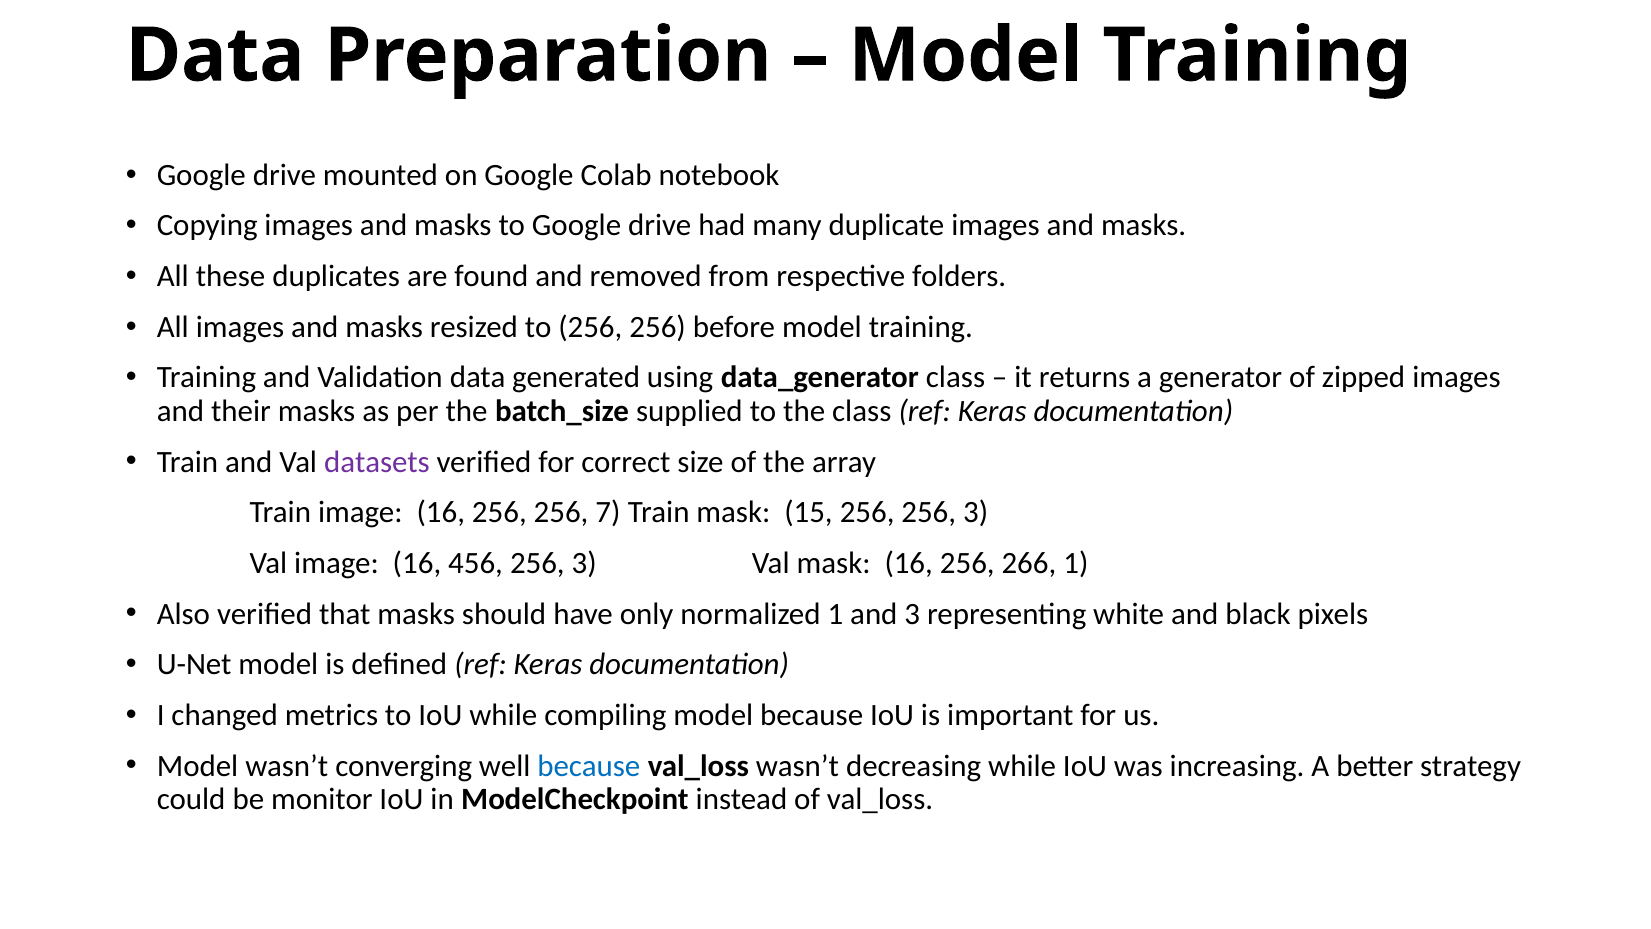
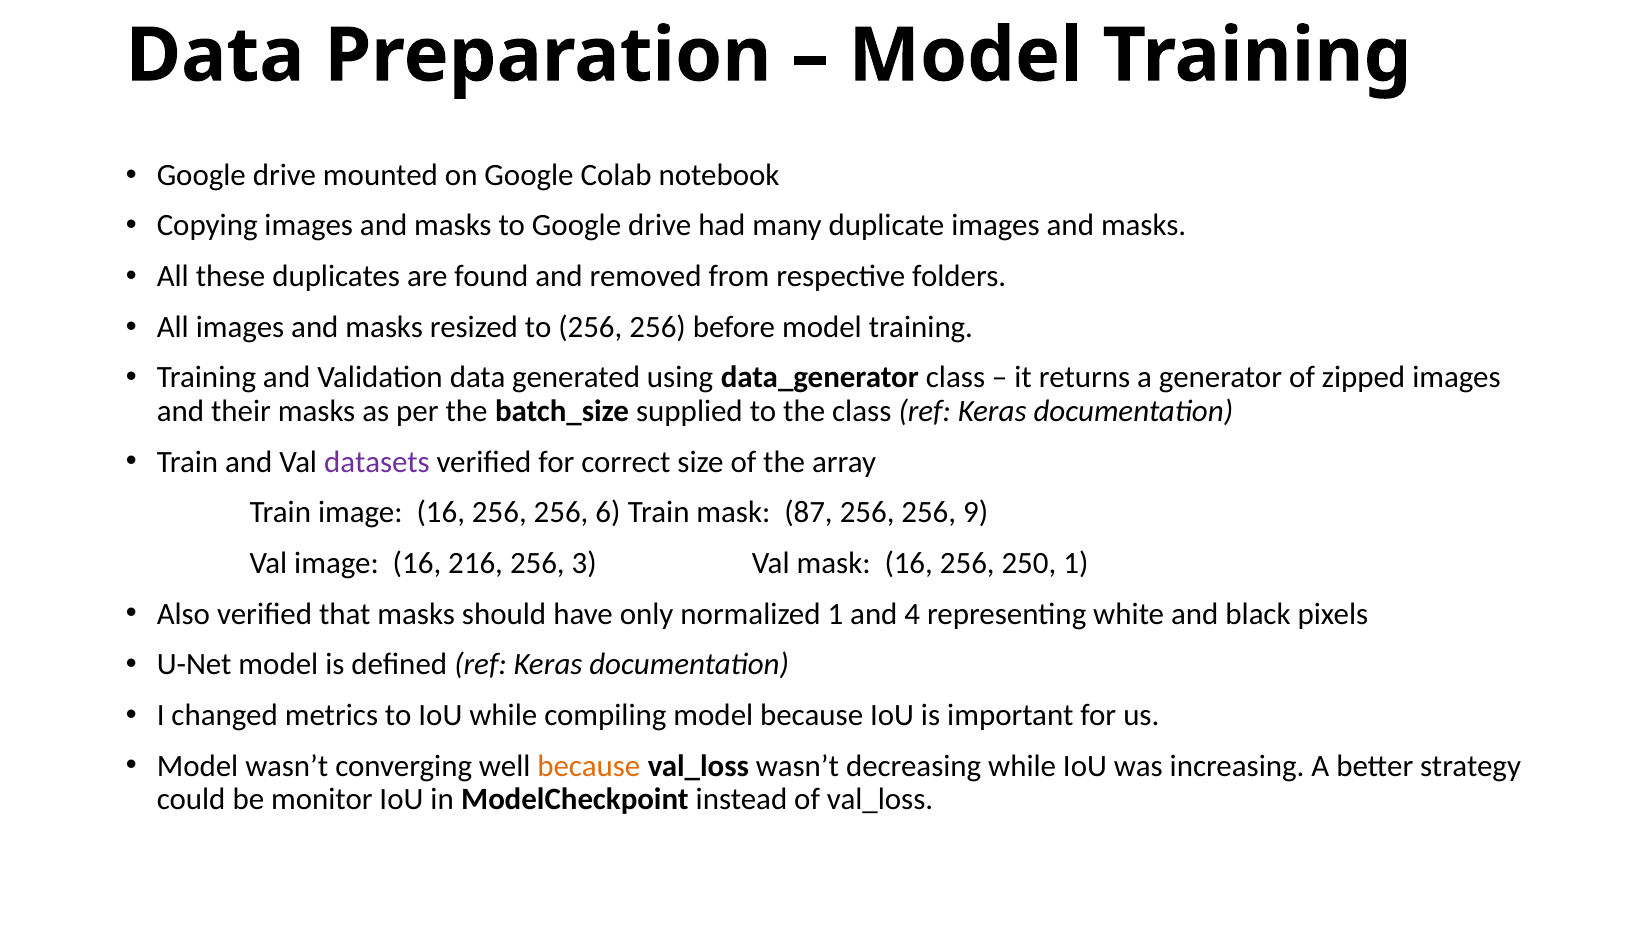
7: 7 -> 6
15: 15 -> 87
256 256 3: 3 -> 9
456: 456 -> 216
266: 266 -> 250
and 3: 3 -> 4
because at (589, 766) colour: blue -> orange
